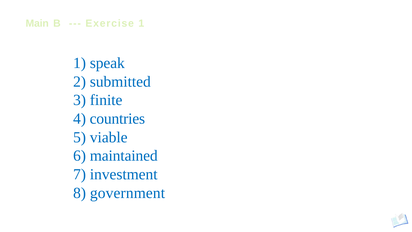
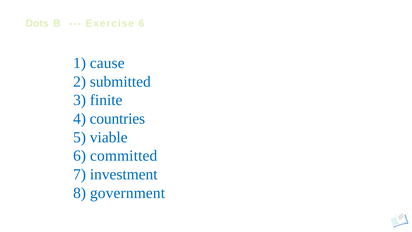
Main: Main -> Dots
Exercise 1: 1 -> 6
speak: speak -> cause
maintained: maintained -> committed
